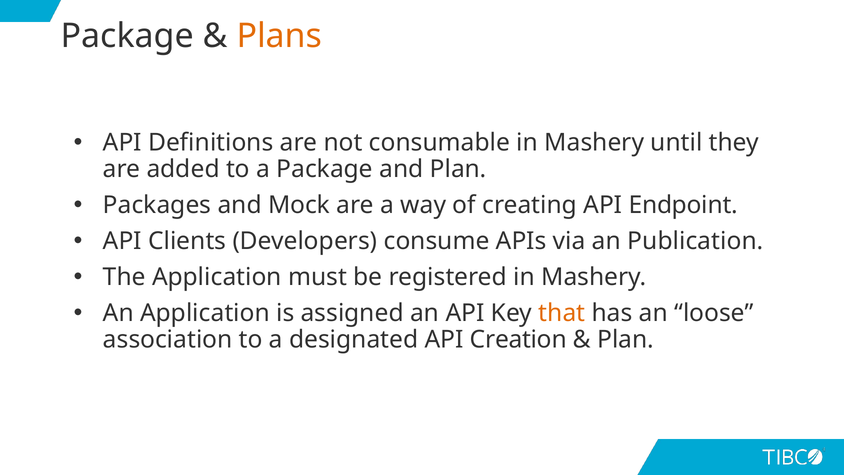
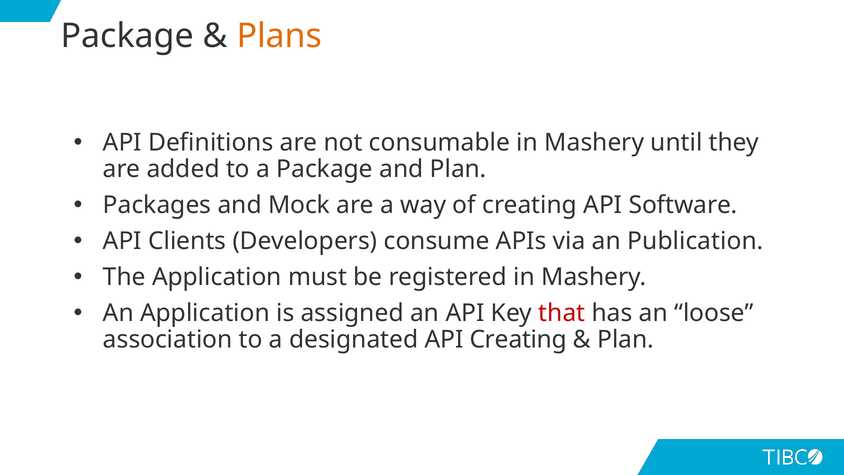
Endpoint: Endpoint -> Software
that colour: orange -> red
API Creation: Creation -> Creating
